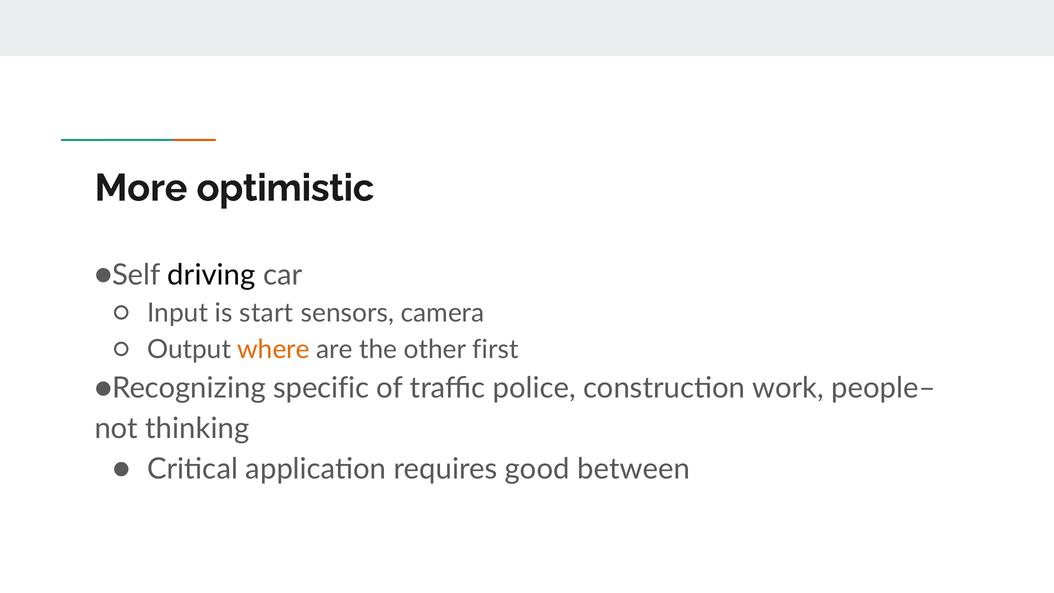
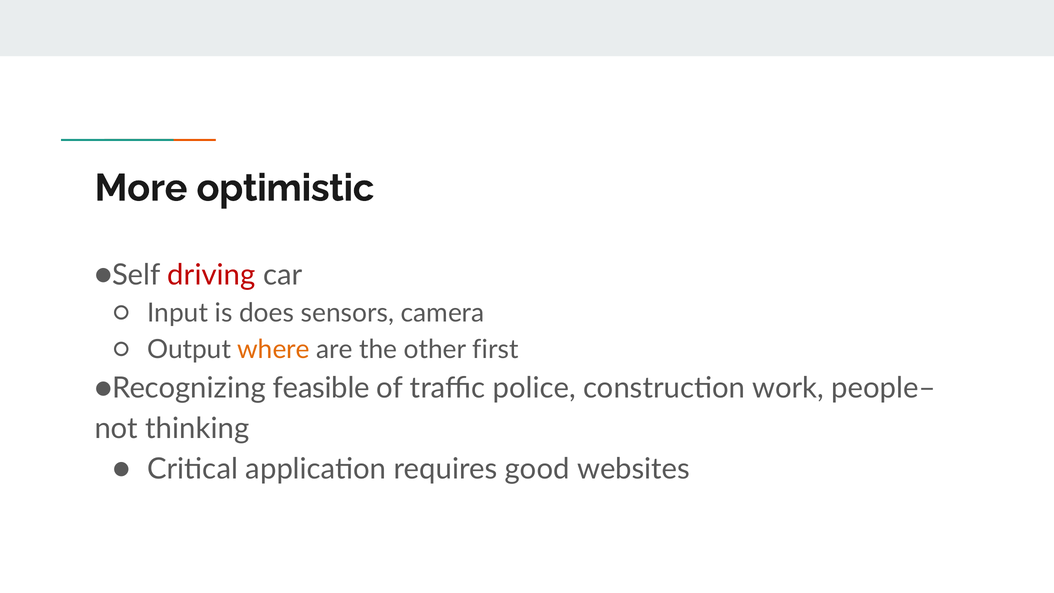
driving colour: black -> red
start: start -> does
specific: specific -> feasible
between: between -> websites
